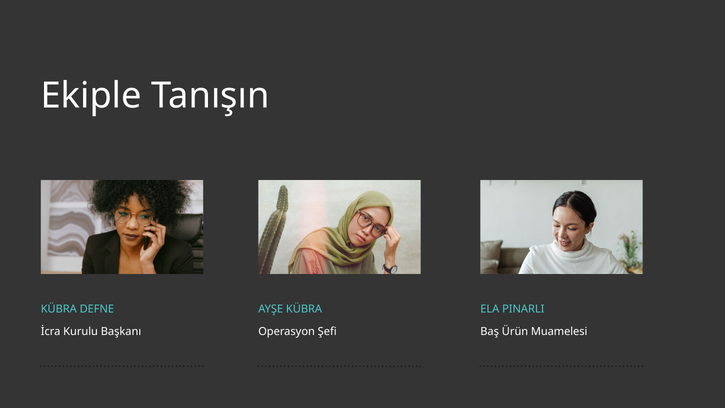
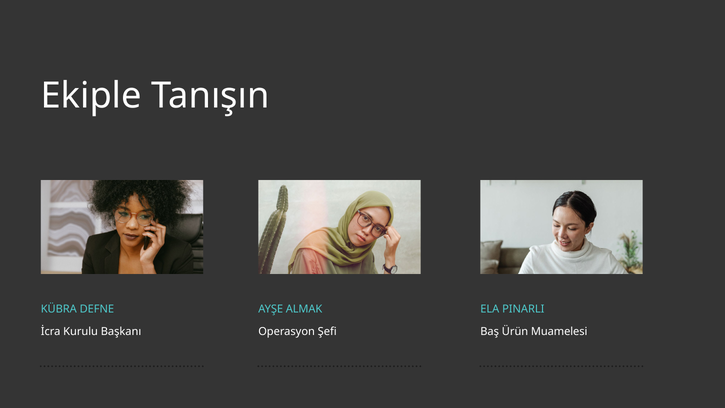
AYŞE KÜBRA: KÜBRA -> ALMAK
